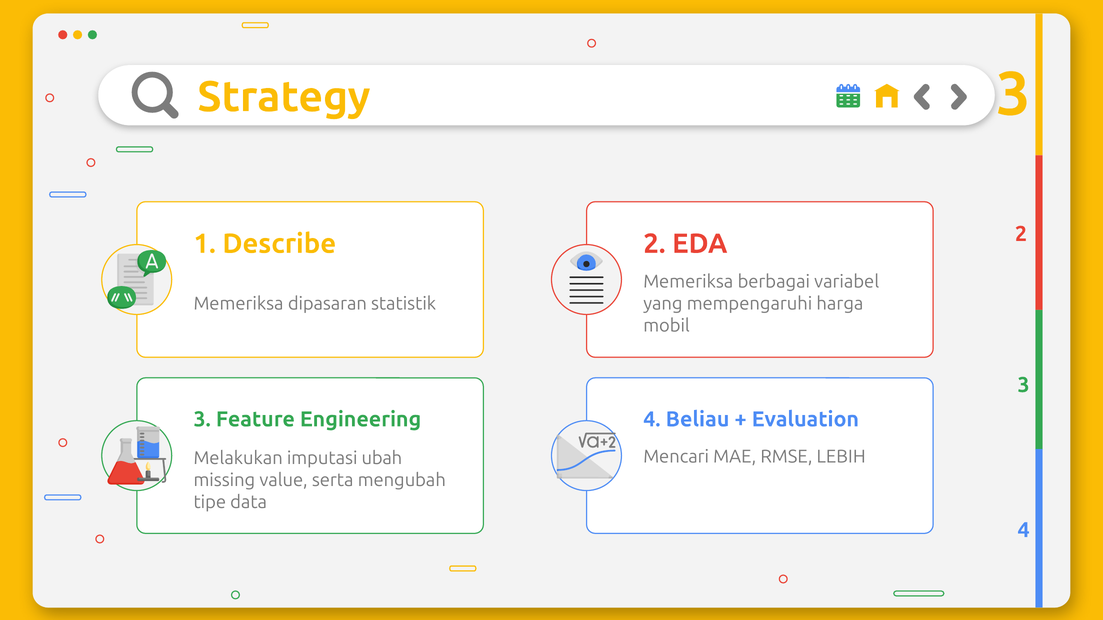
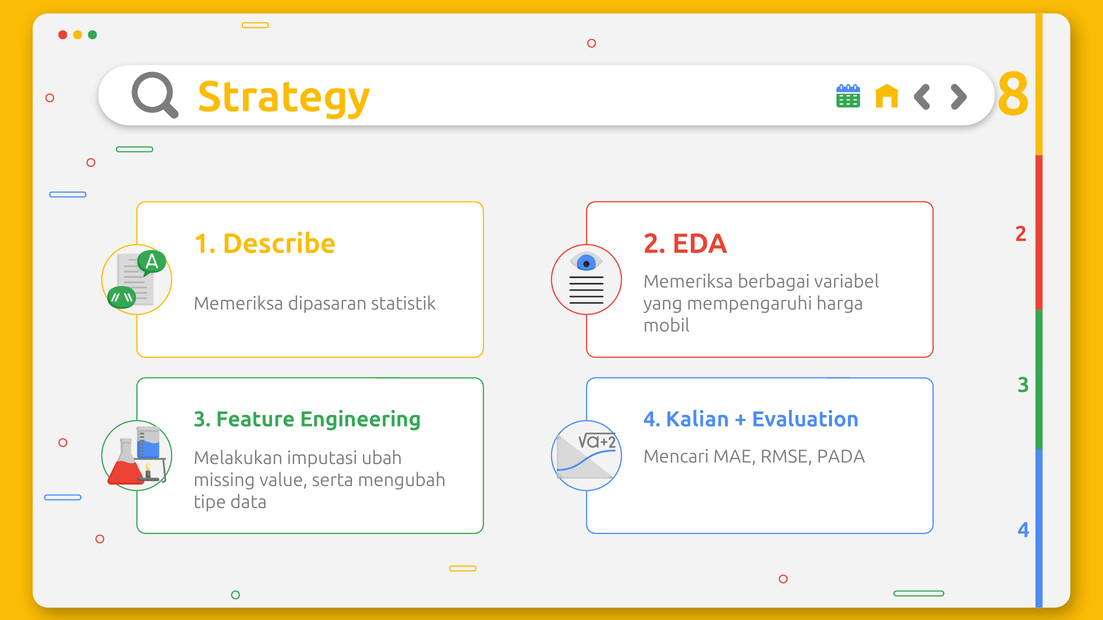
Strategy 3: 3 -> 8
Beliau: Beliau -> Kalian
LEBIH: LEBIH -> PADA
